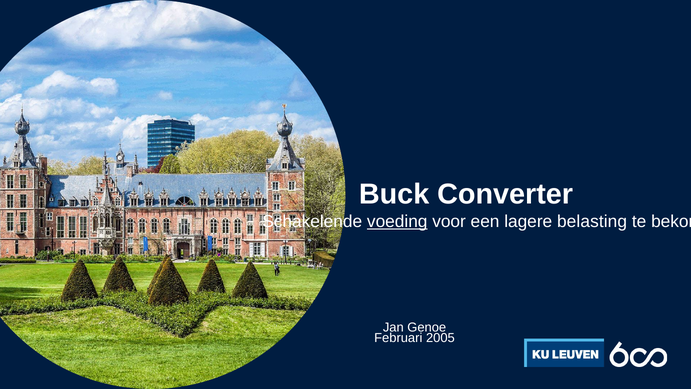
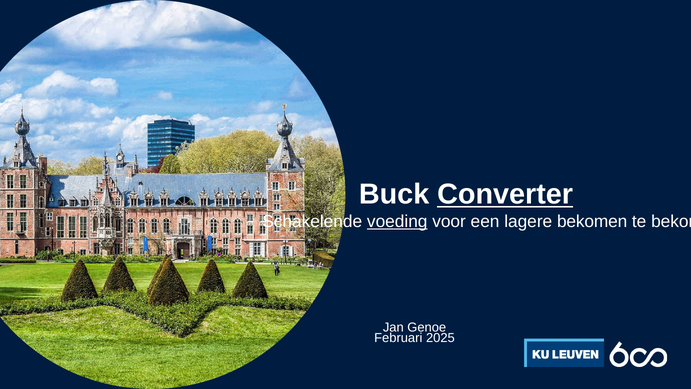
Converter underline: none -> present
lagere belasting: belasting -> bekomen
2005: 2005 -> 2025
